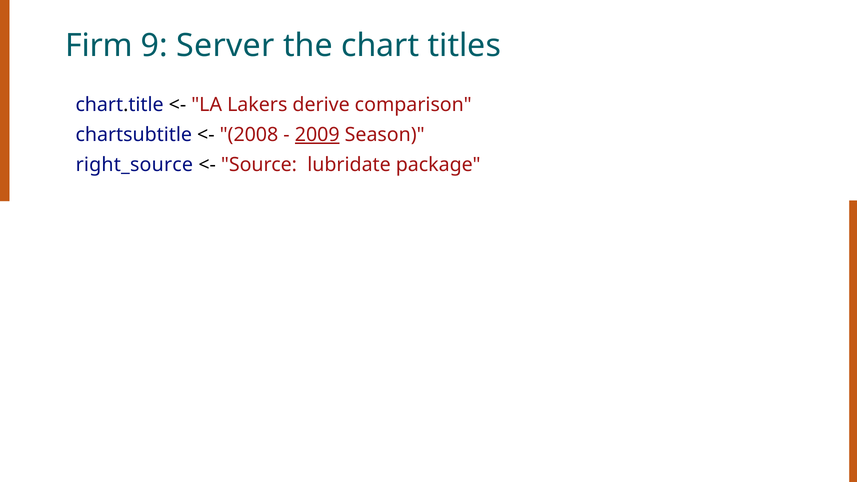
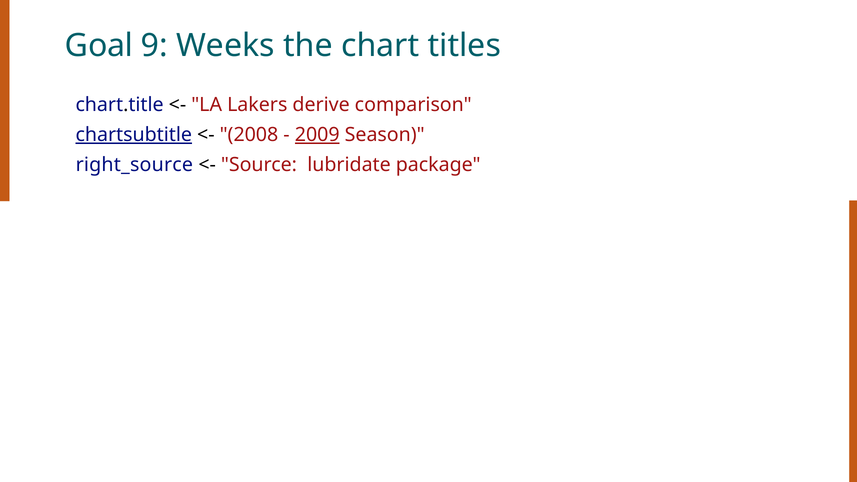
Firm: Firm -> Goal
Server: Server -> Weeks
chartsubtitle underline: none -> present
